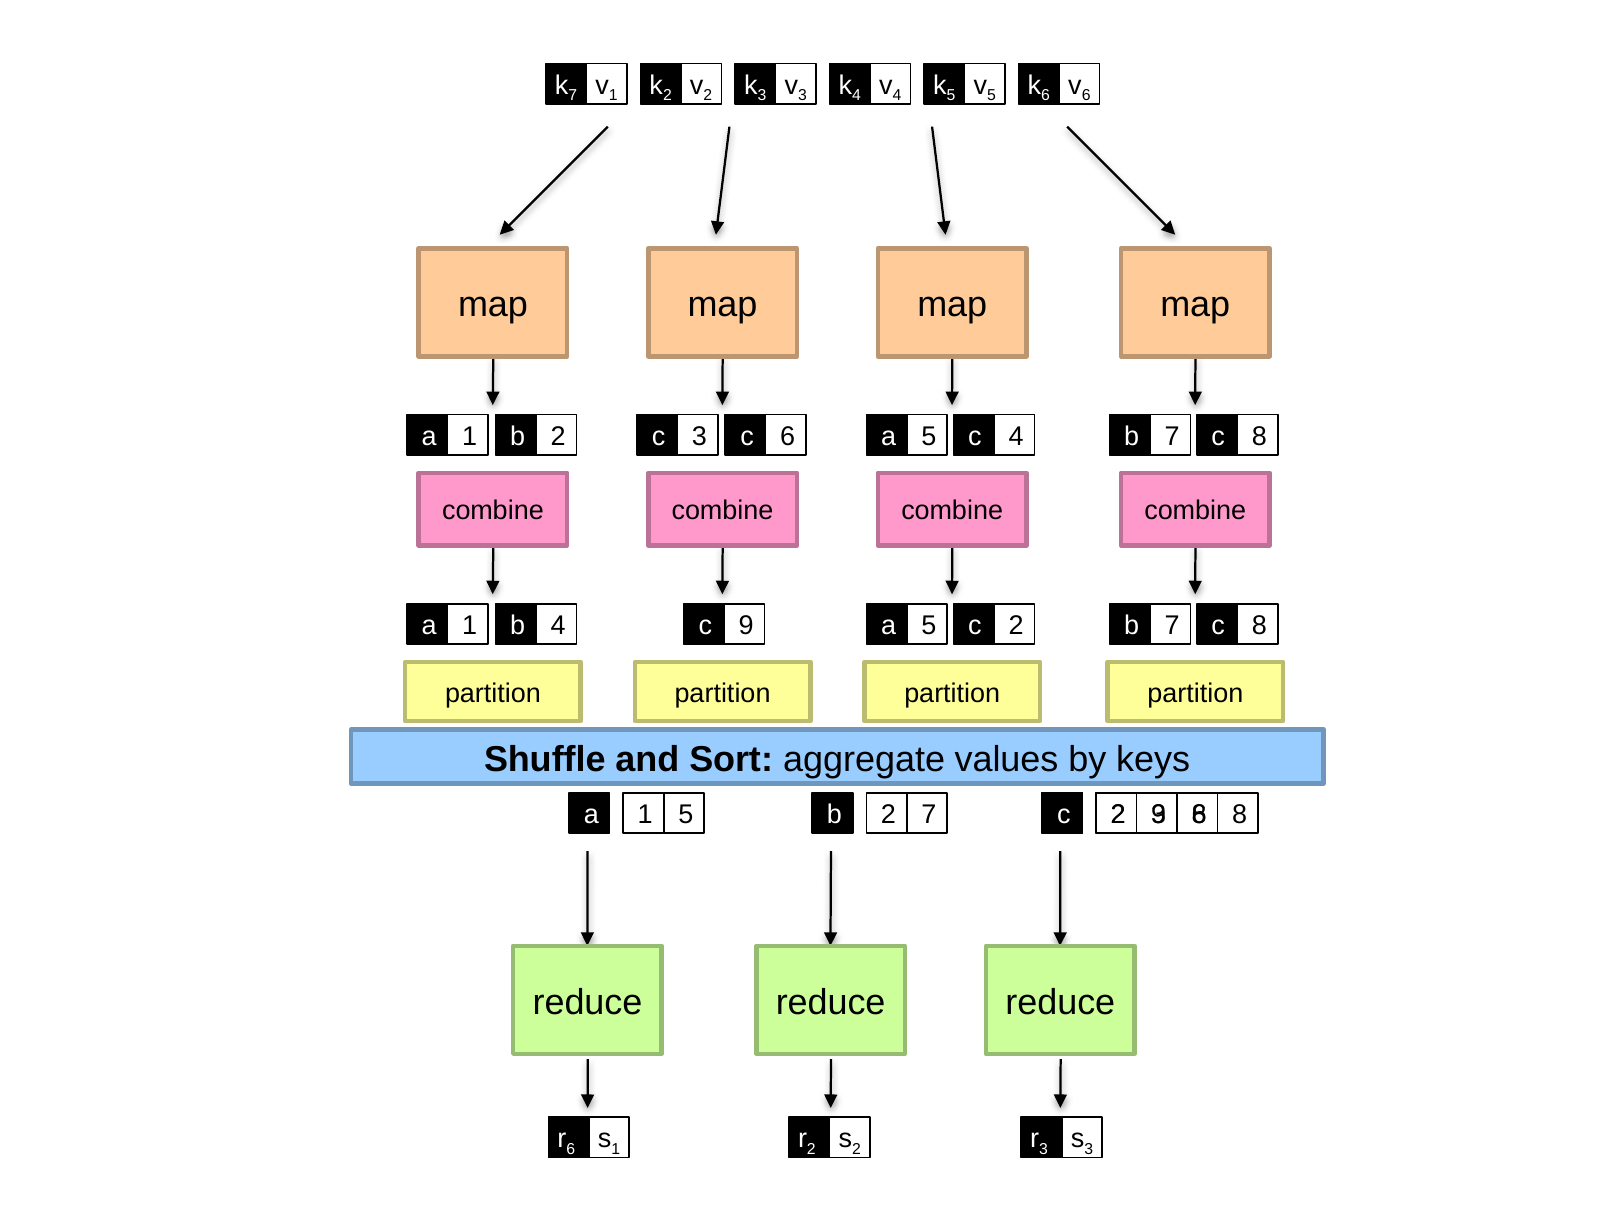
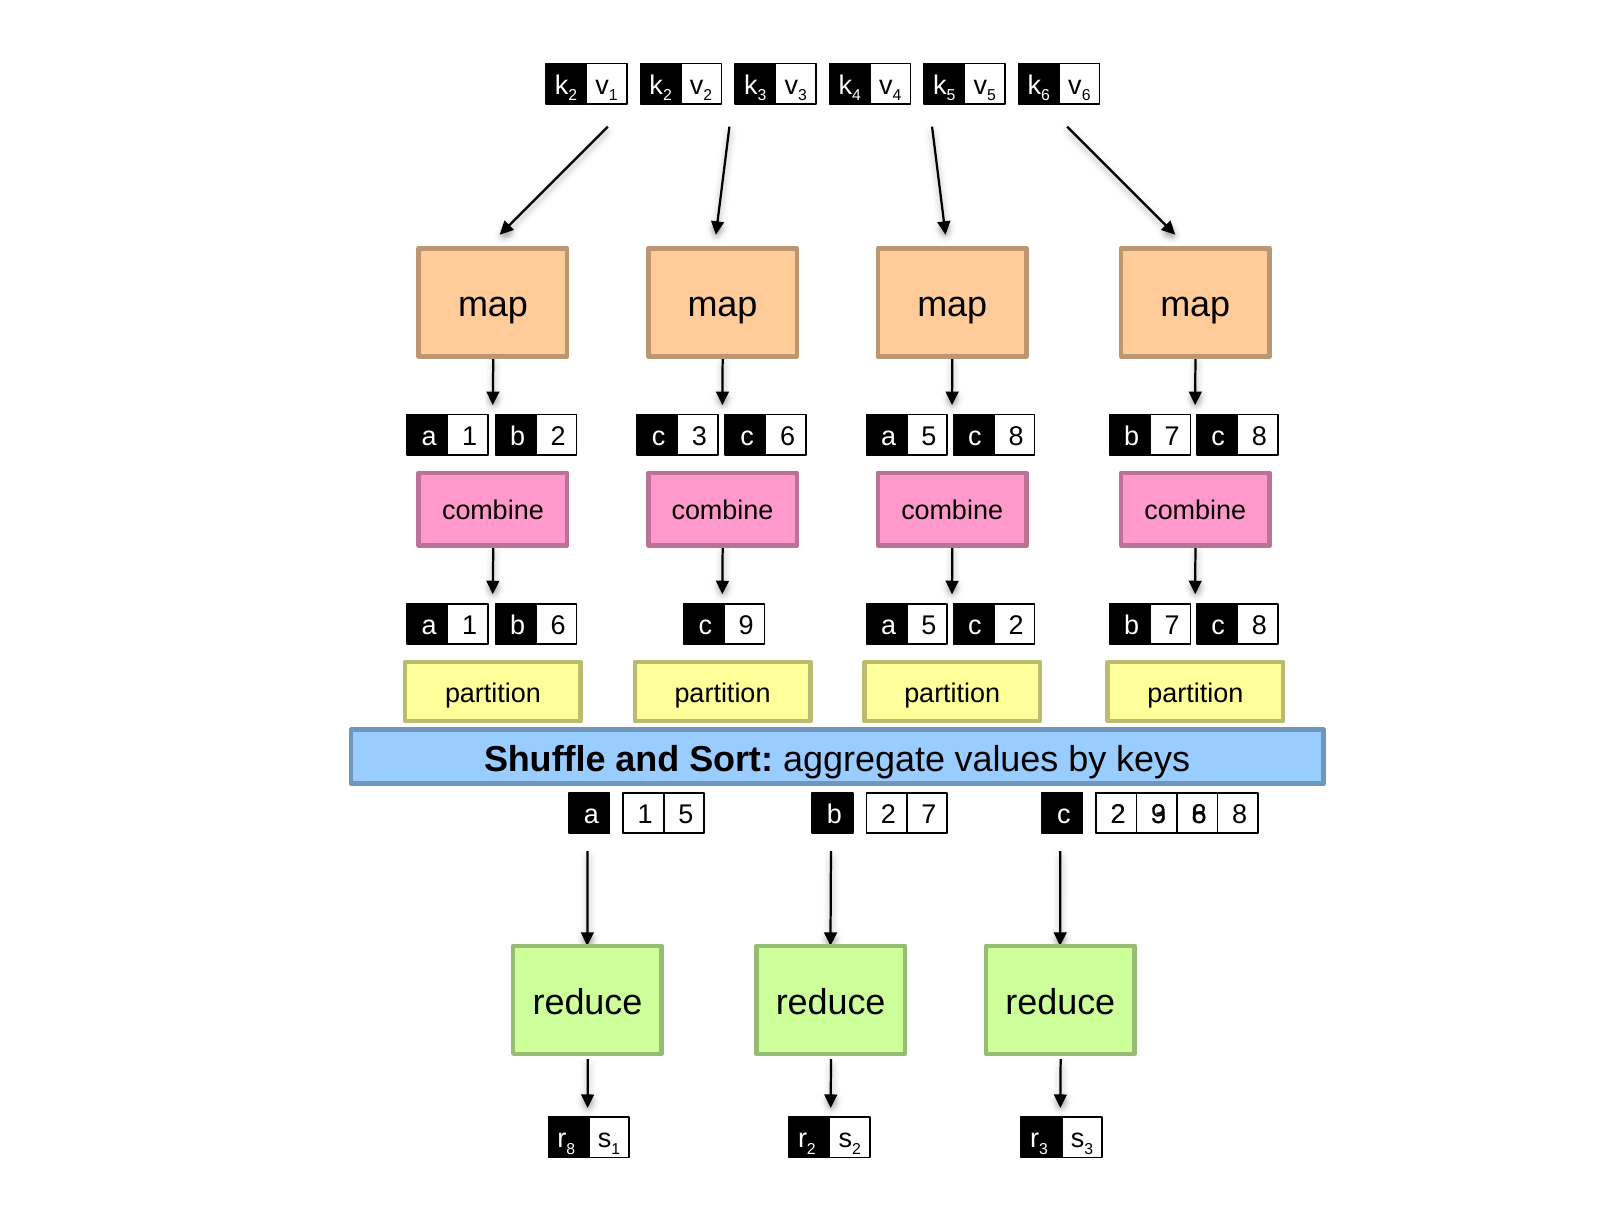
7 at (573, 96): 7 -> 2
5 4: 4 -> 8
1 4: 4 -> 6
6 at (571, 1149): 6 -> 8
